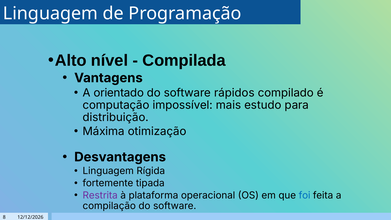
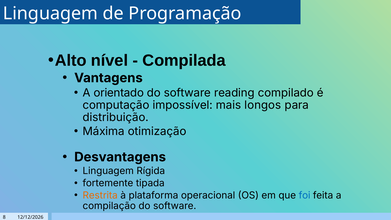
rápidos: rápidos -> reading
estudo: estudo -> longos
Restrita colour: purple -> orange
